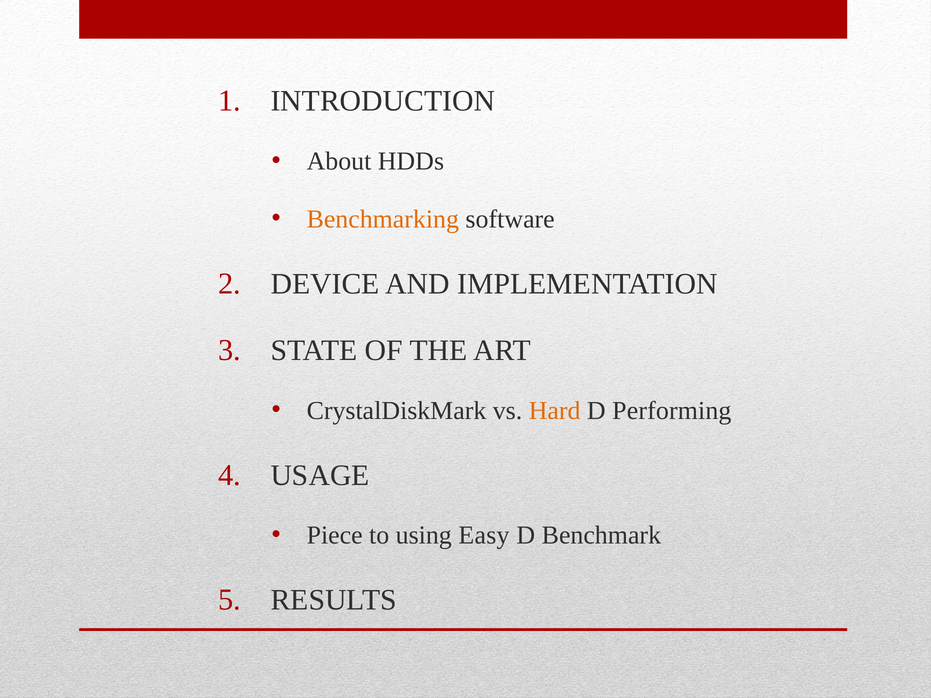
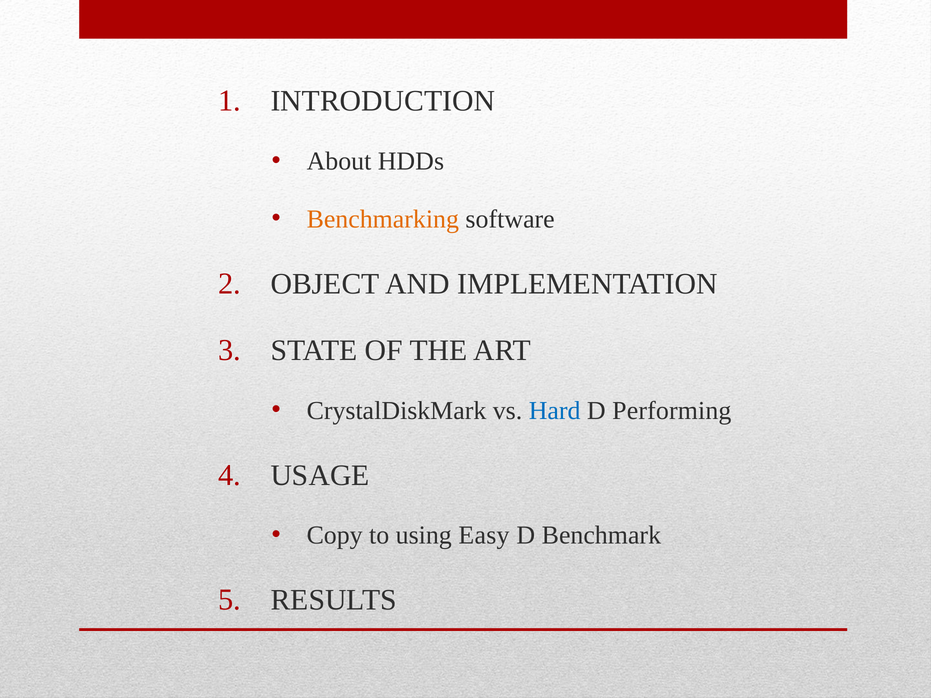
DEVICE: DEVICE -> OBJECT
Hard colour: orange -> blue
Piece: Piece -> Copy
